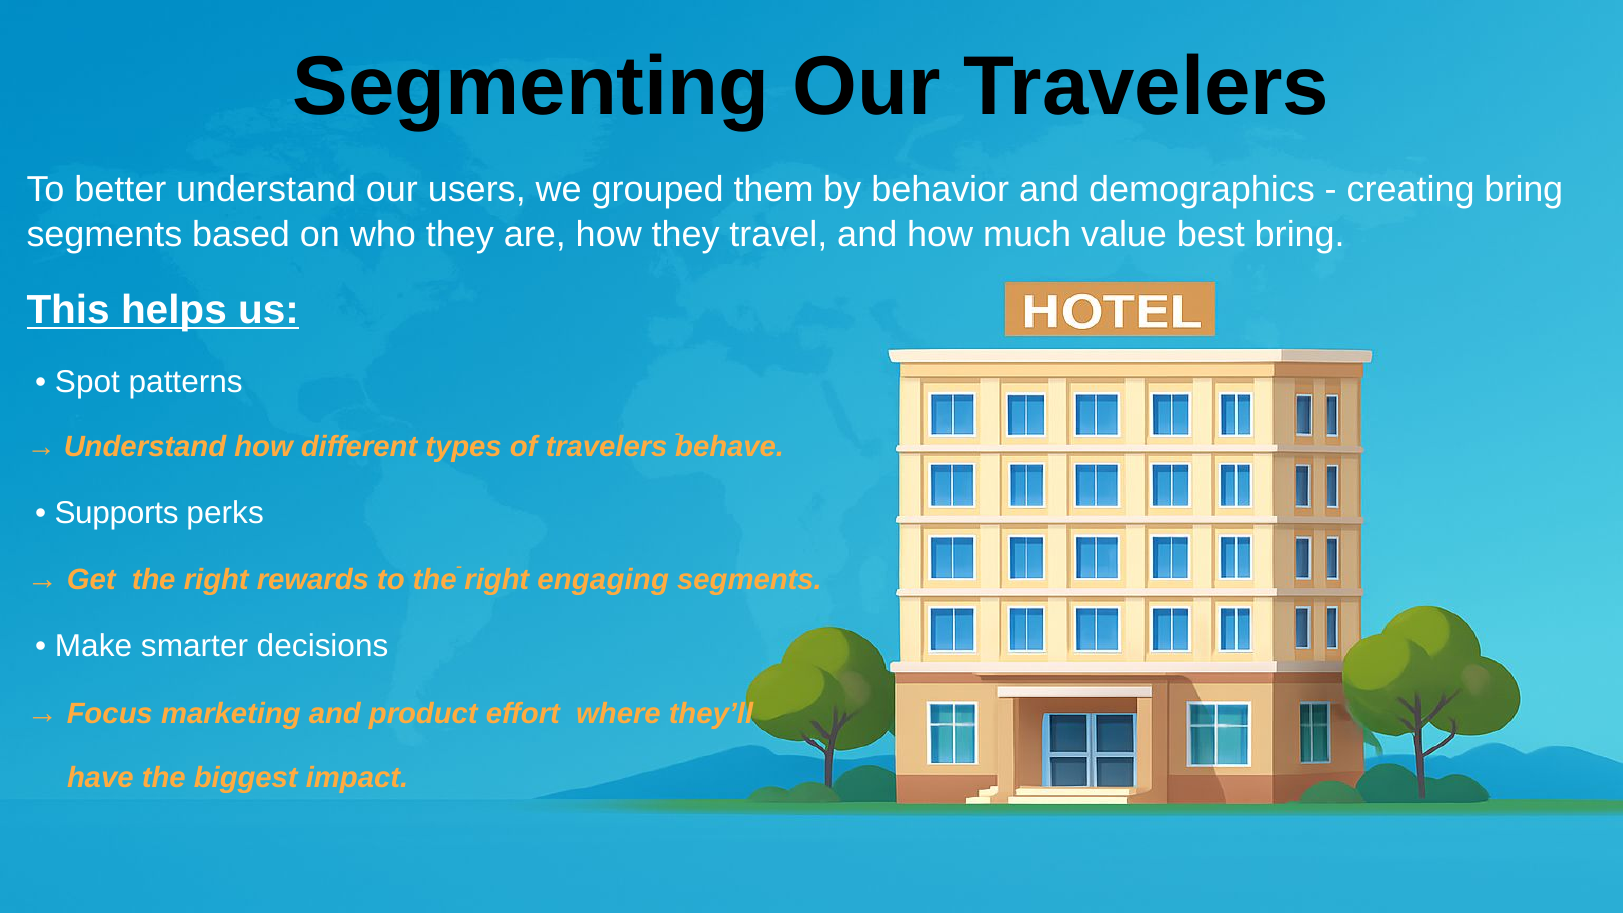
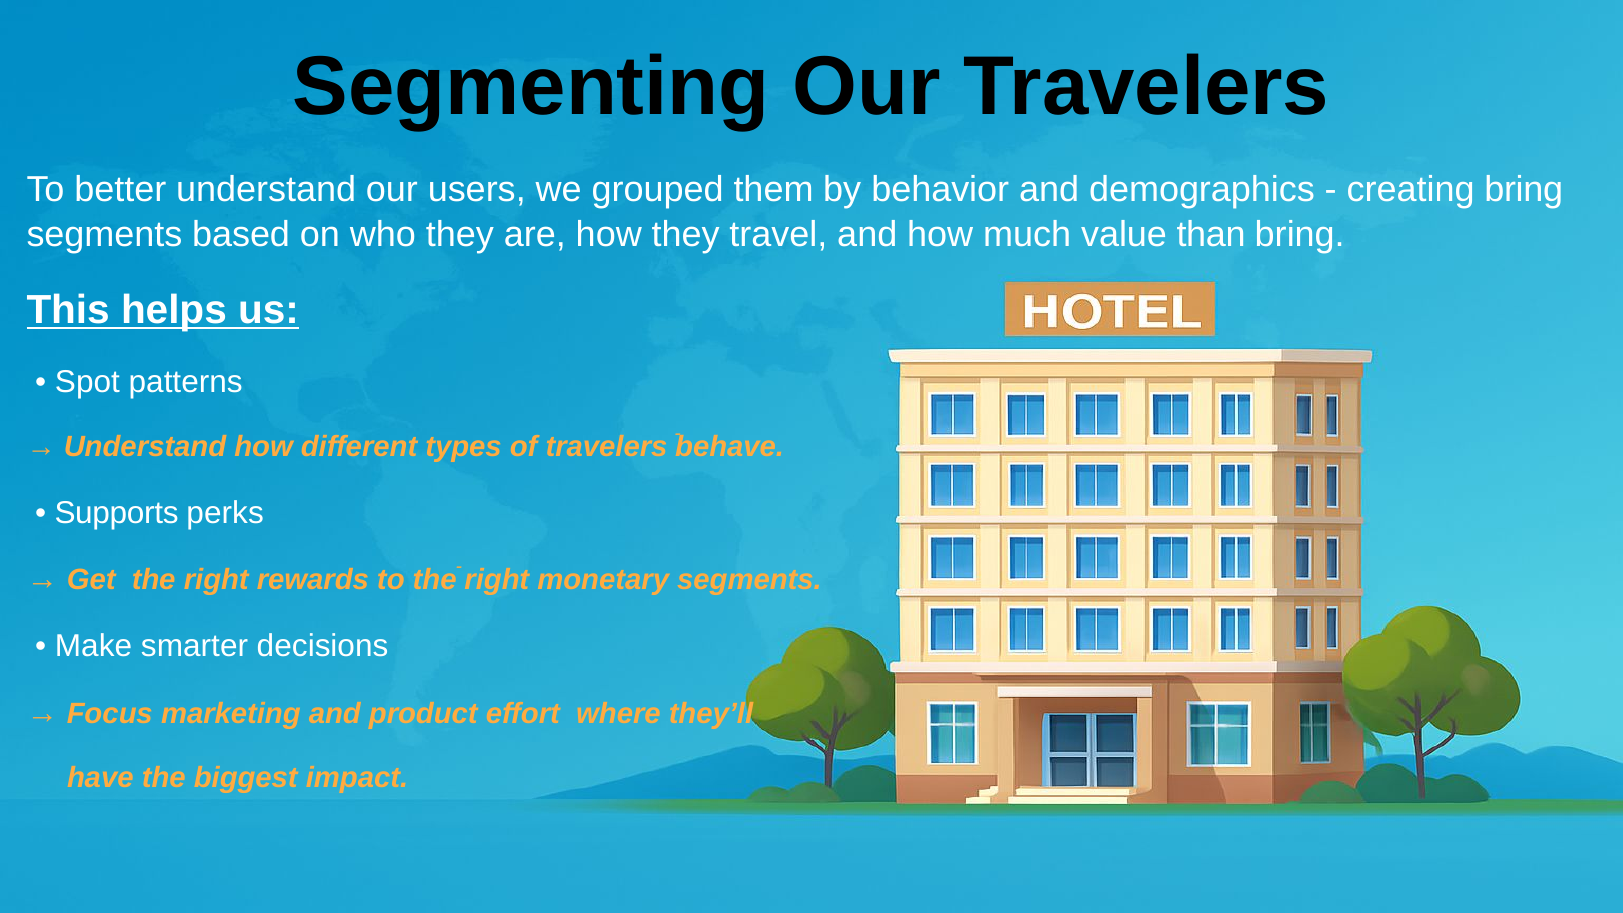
best: best -> than
engaging: engaging -> monetary
